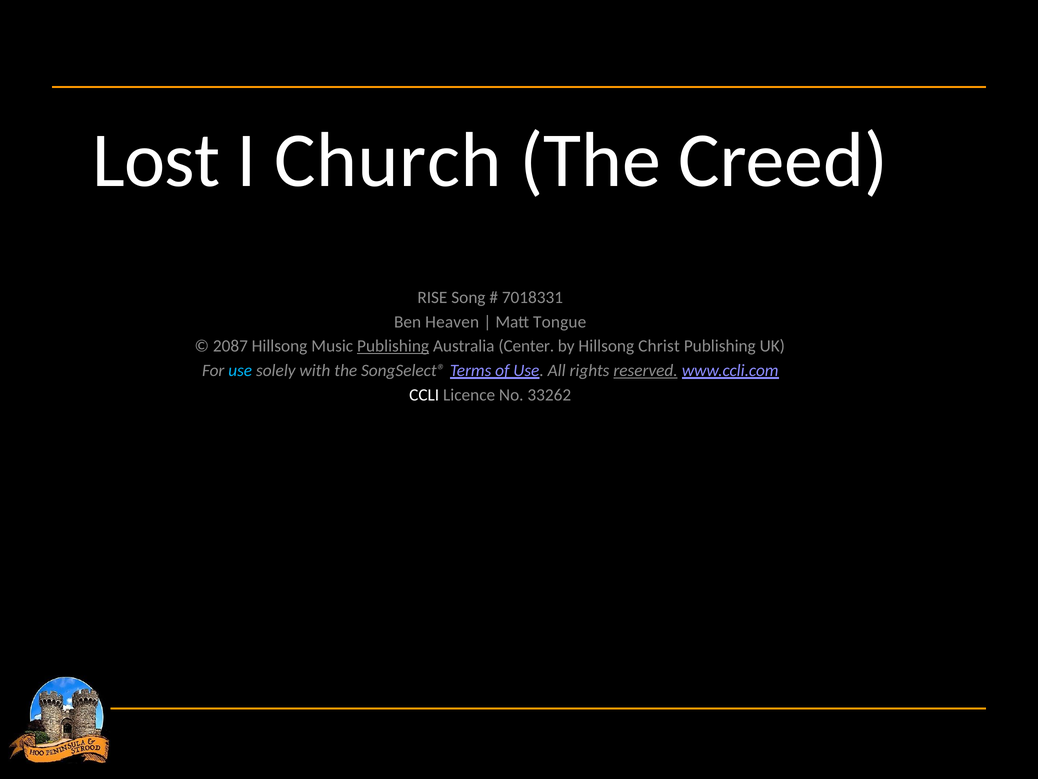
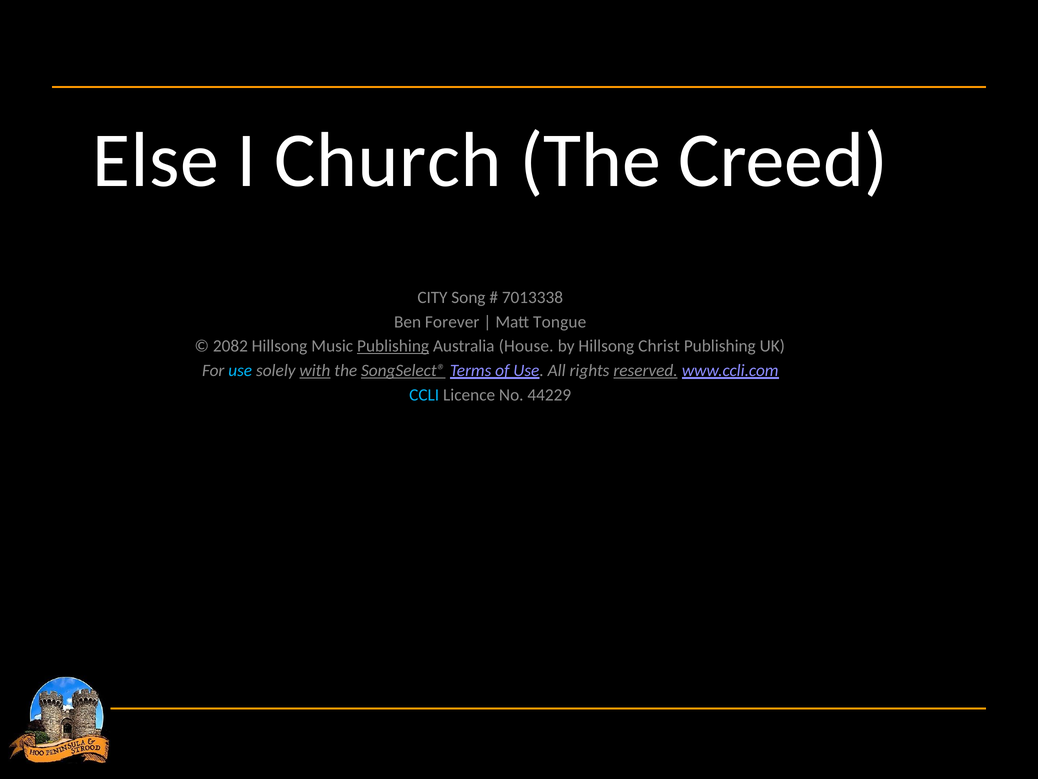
Lost: Lost -> Else
RISE: RISE -> CITY
7018331: 7018331 -> 7013338
Heaven: Heaven -> Forever
2087: 2087 -> 2082
Center: Center -> House
with underline: none -> present
SongSelect® underline: none -> present
CCLI colour: white -> light blue
33262: 33262 -> 44229
